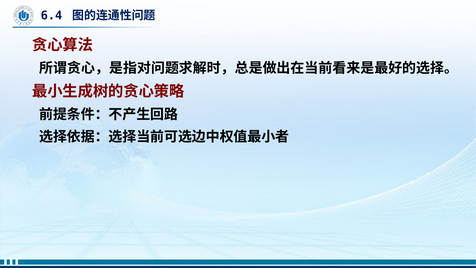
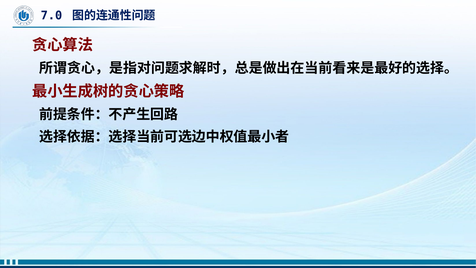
6.4: 6.4 -> 7.0
